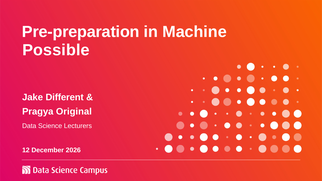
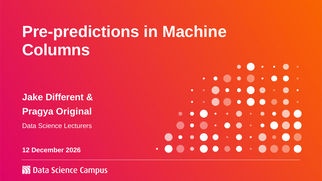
Pre-preparation: Pre-preparation -> Pre-predictions
Possible: Possible -> Columns
